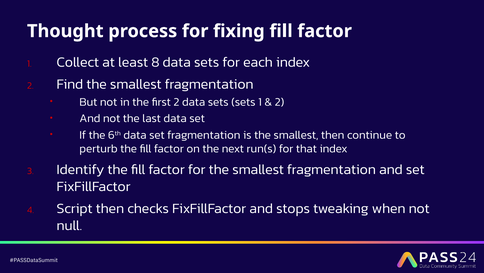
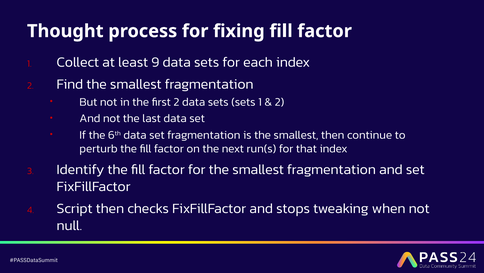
8: 8 -> 9
